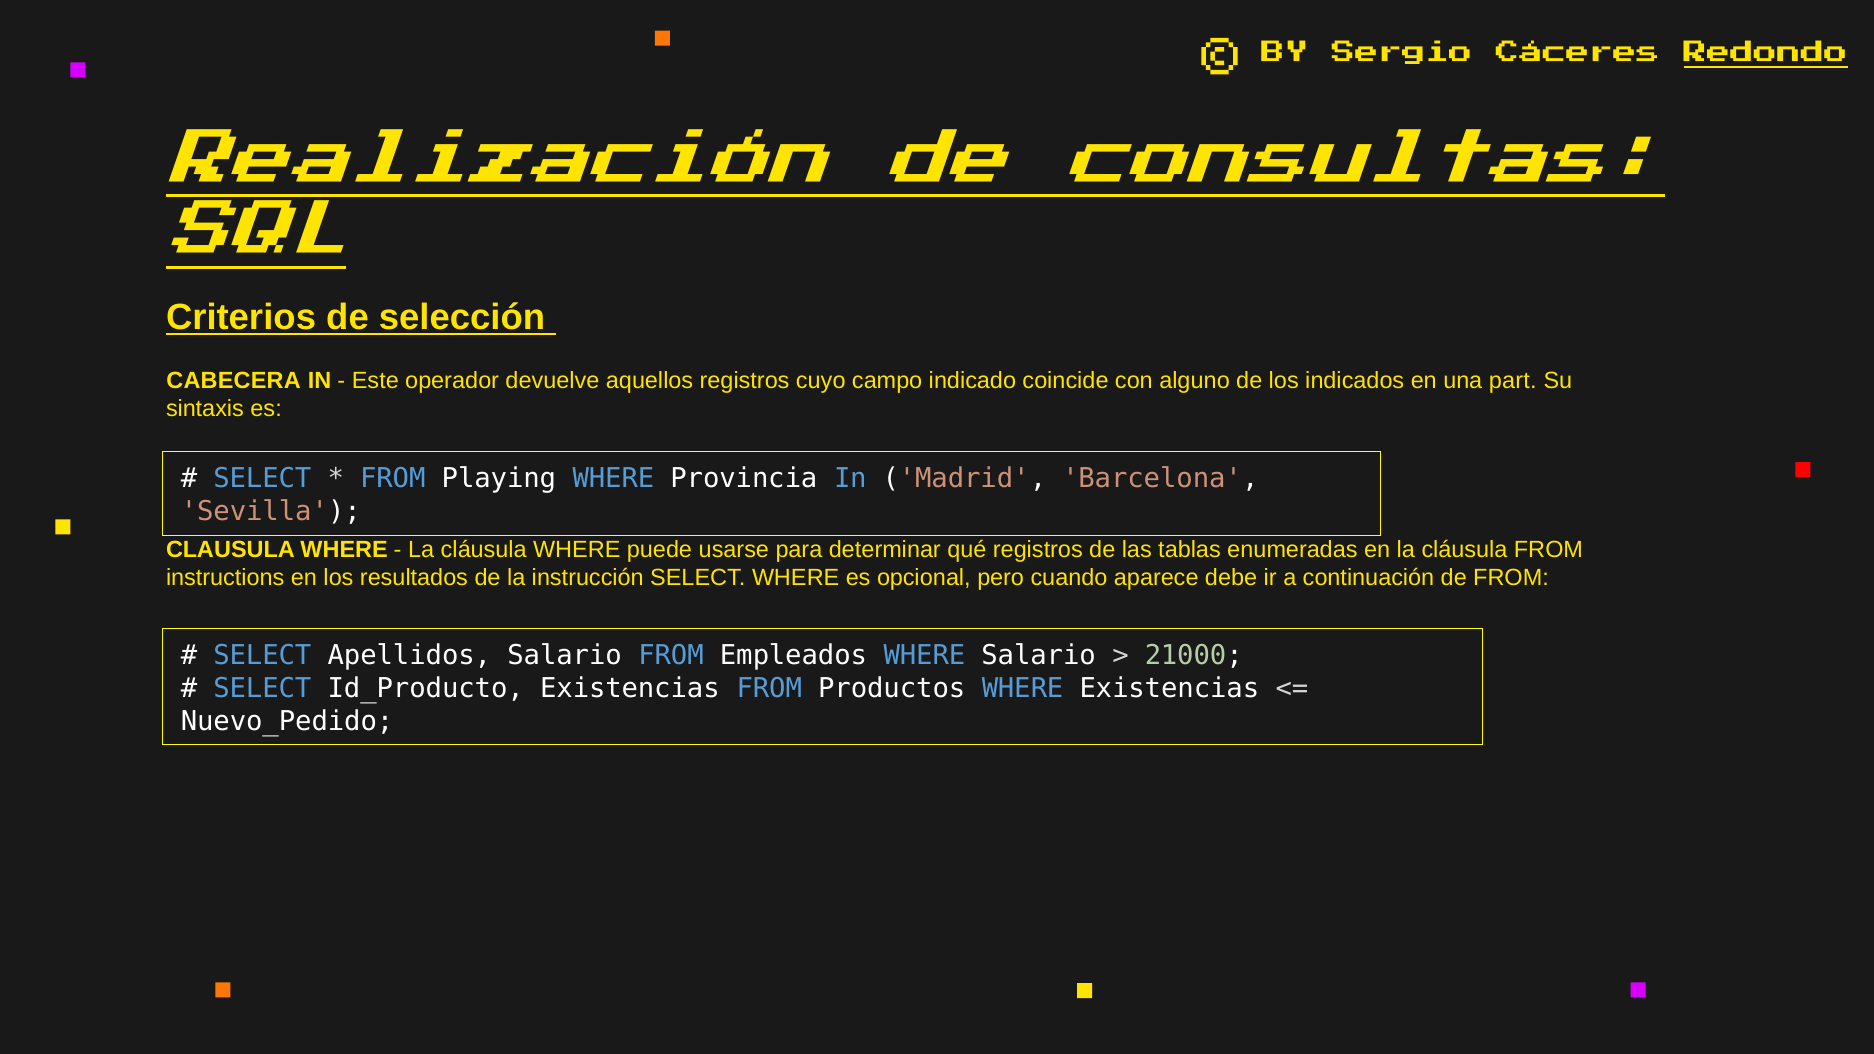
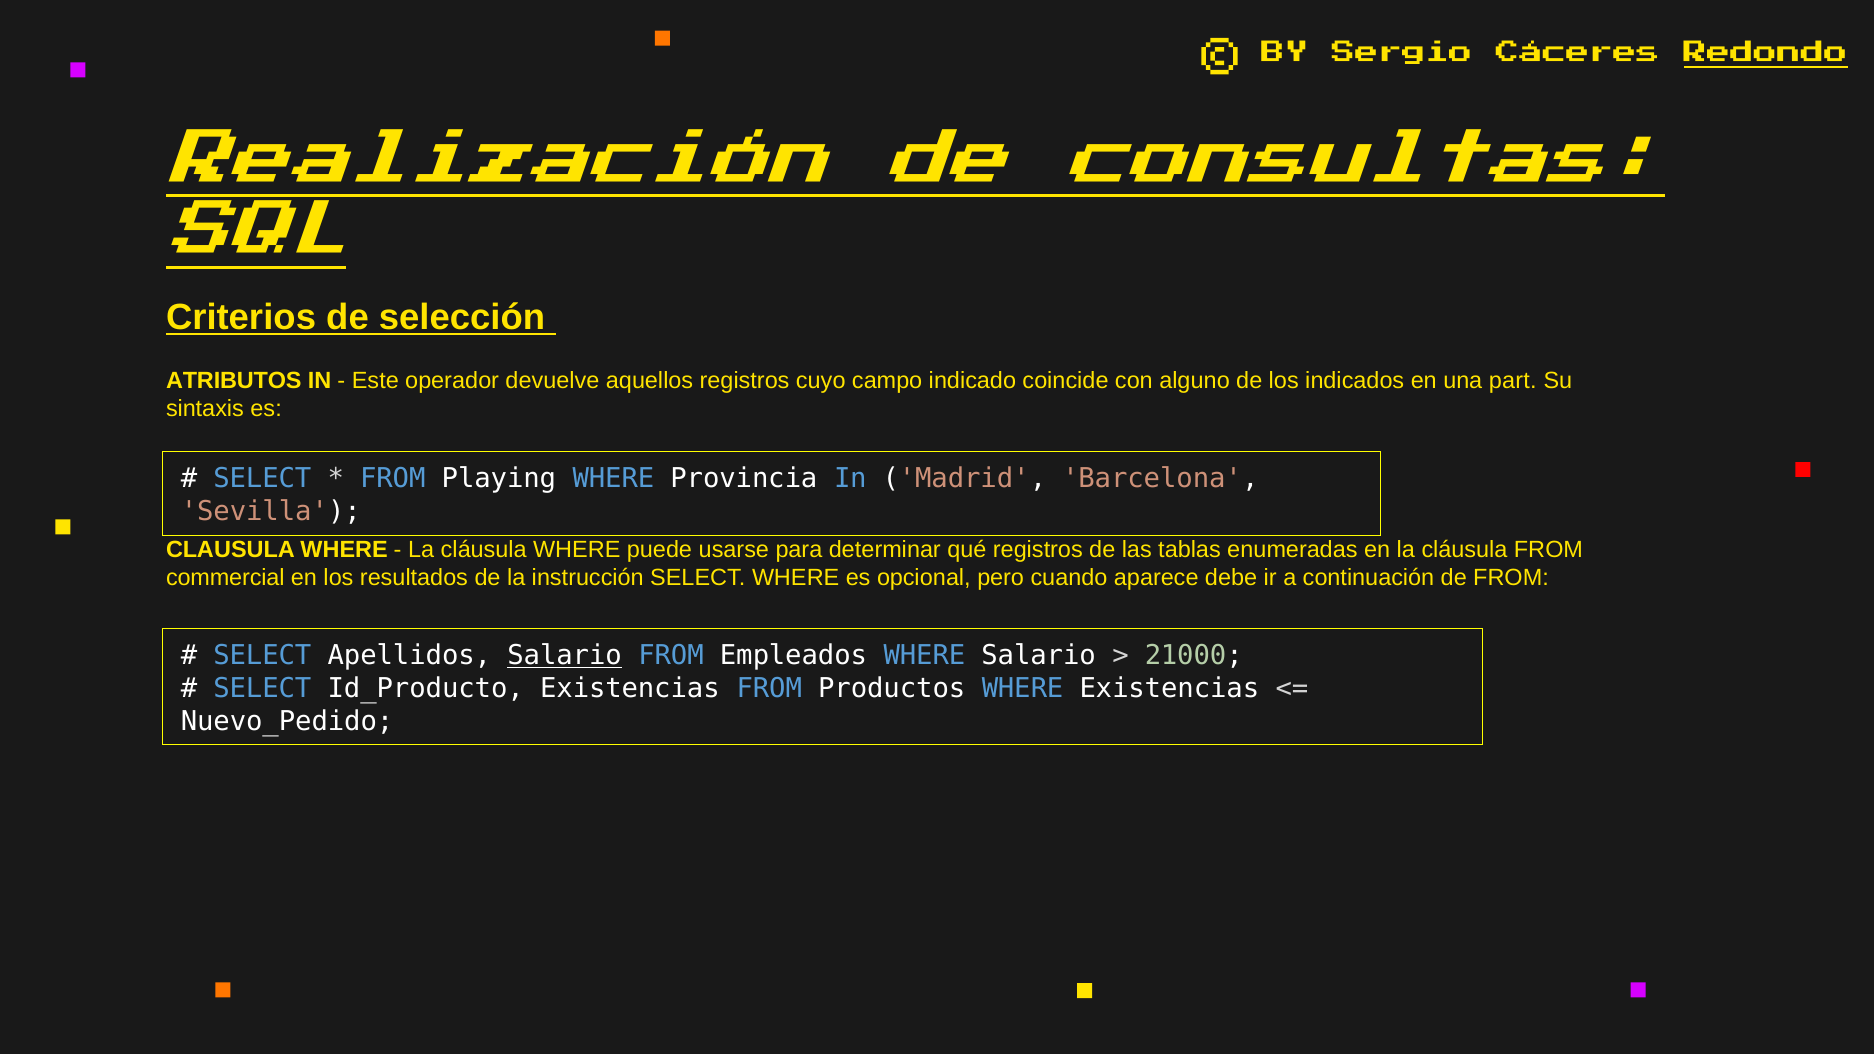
CABECERA: CABECERA -> ATRIBUTOS
instructions: instructions -> commercial
Salario at (565, 656) underline: none -> present
